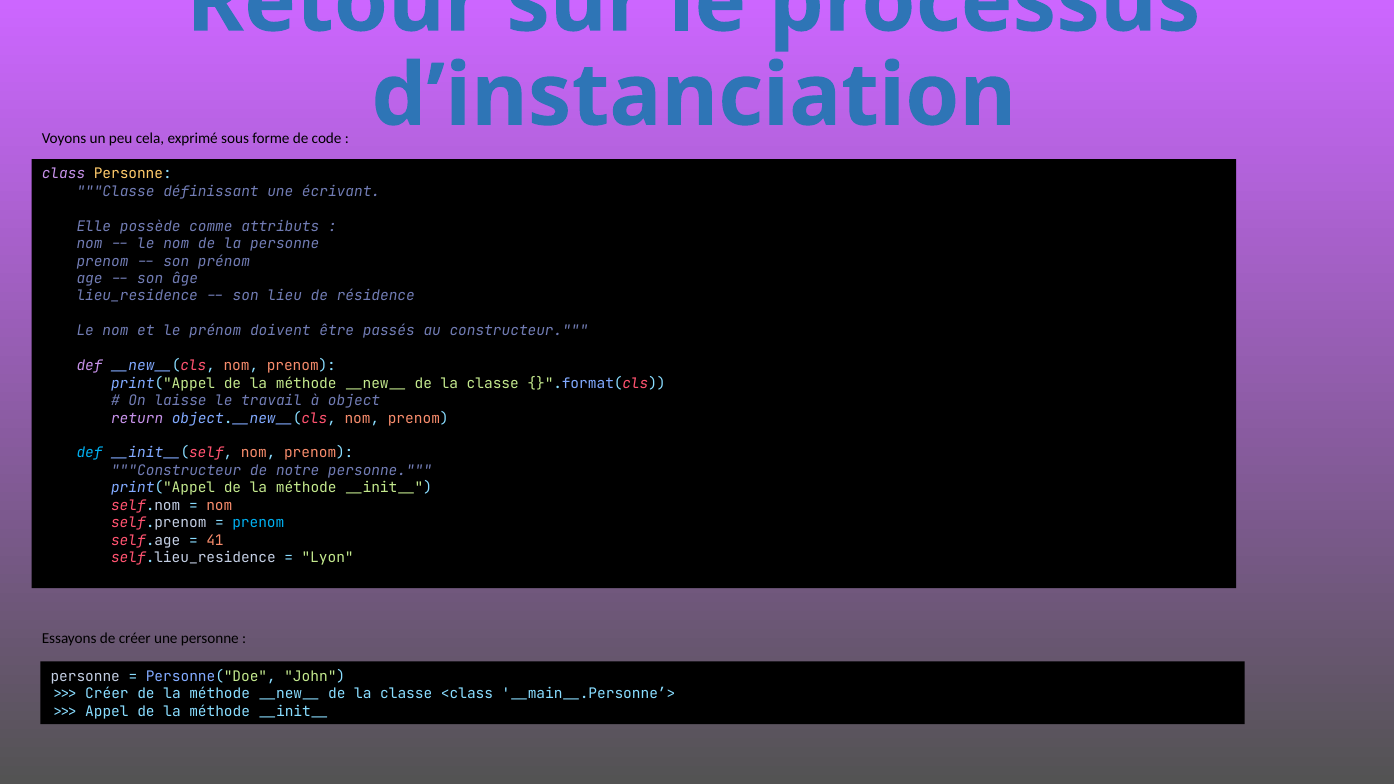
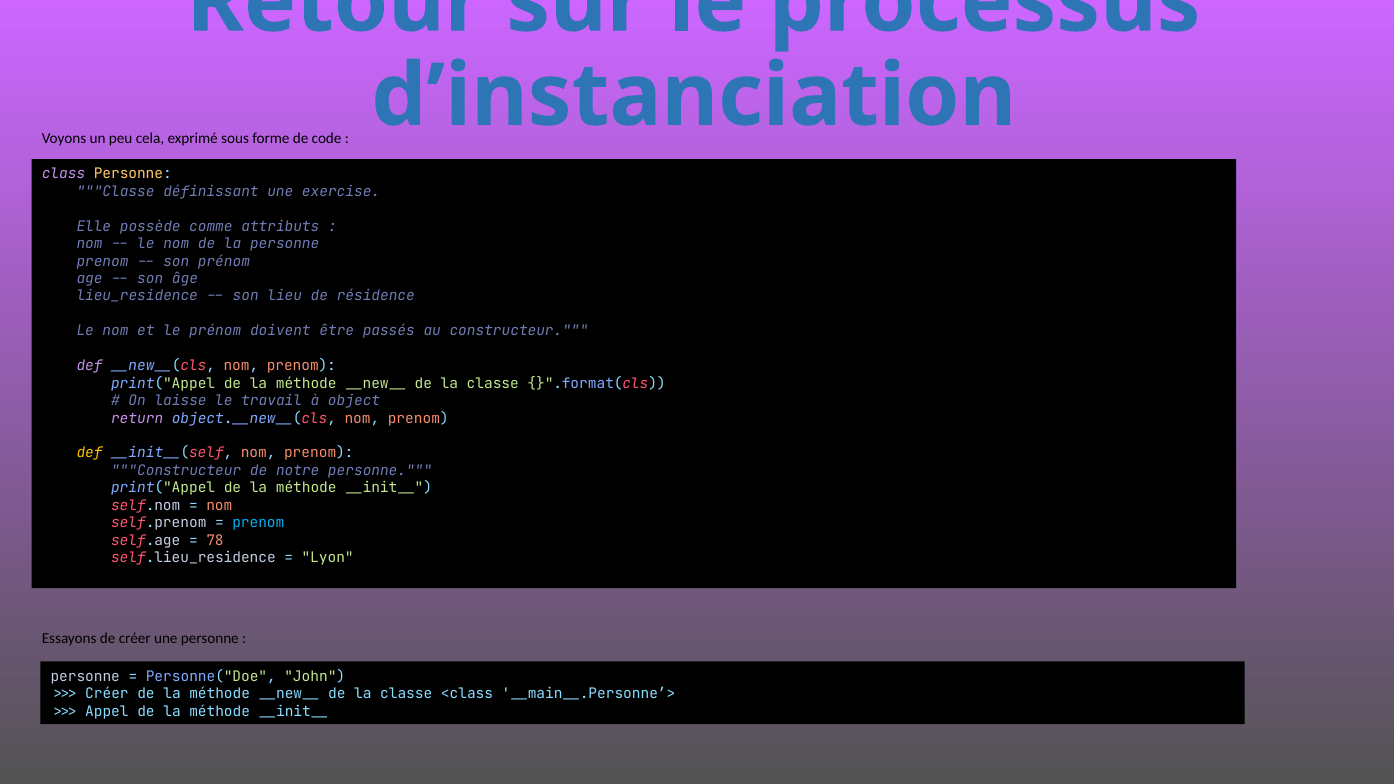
écrivant: écrivant -> exercise
def at (90, 453) colour: light blue -> yellow
41: 41 -> 78
